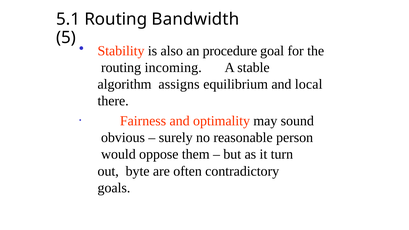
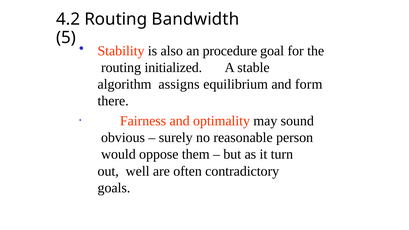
5.1: 5.1 -> 4.2
incoming: incoming -> initialized
local: local -> form
byte: byte -> well
